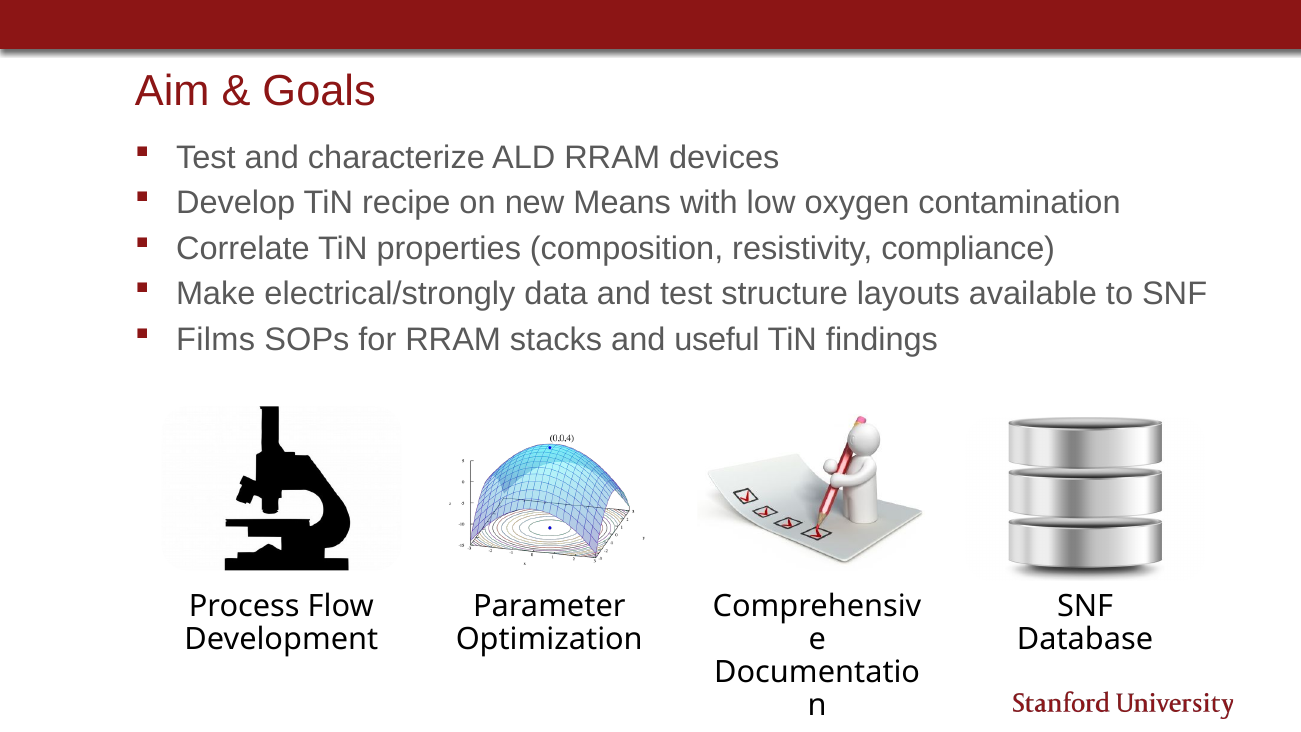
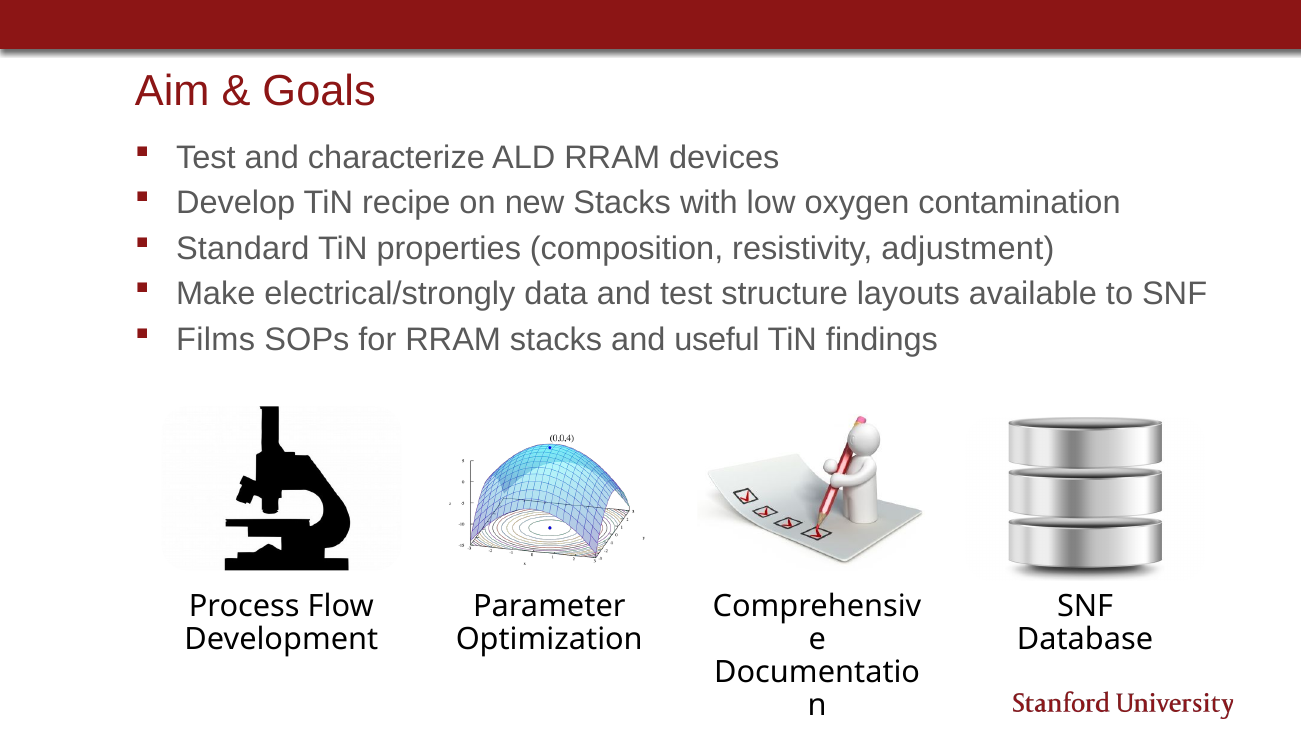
new Means: Means -> Stacks
Correlate: Correlate -> Standard
compliance: compliance -> adjustment
